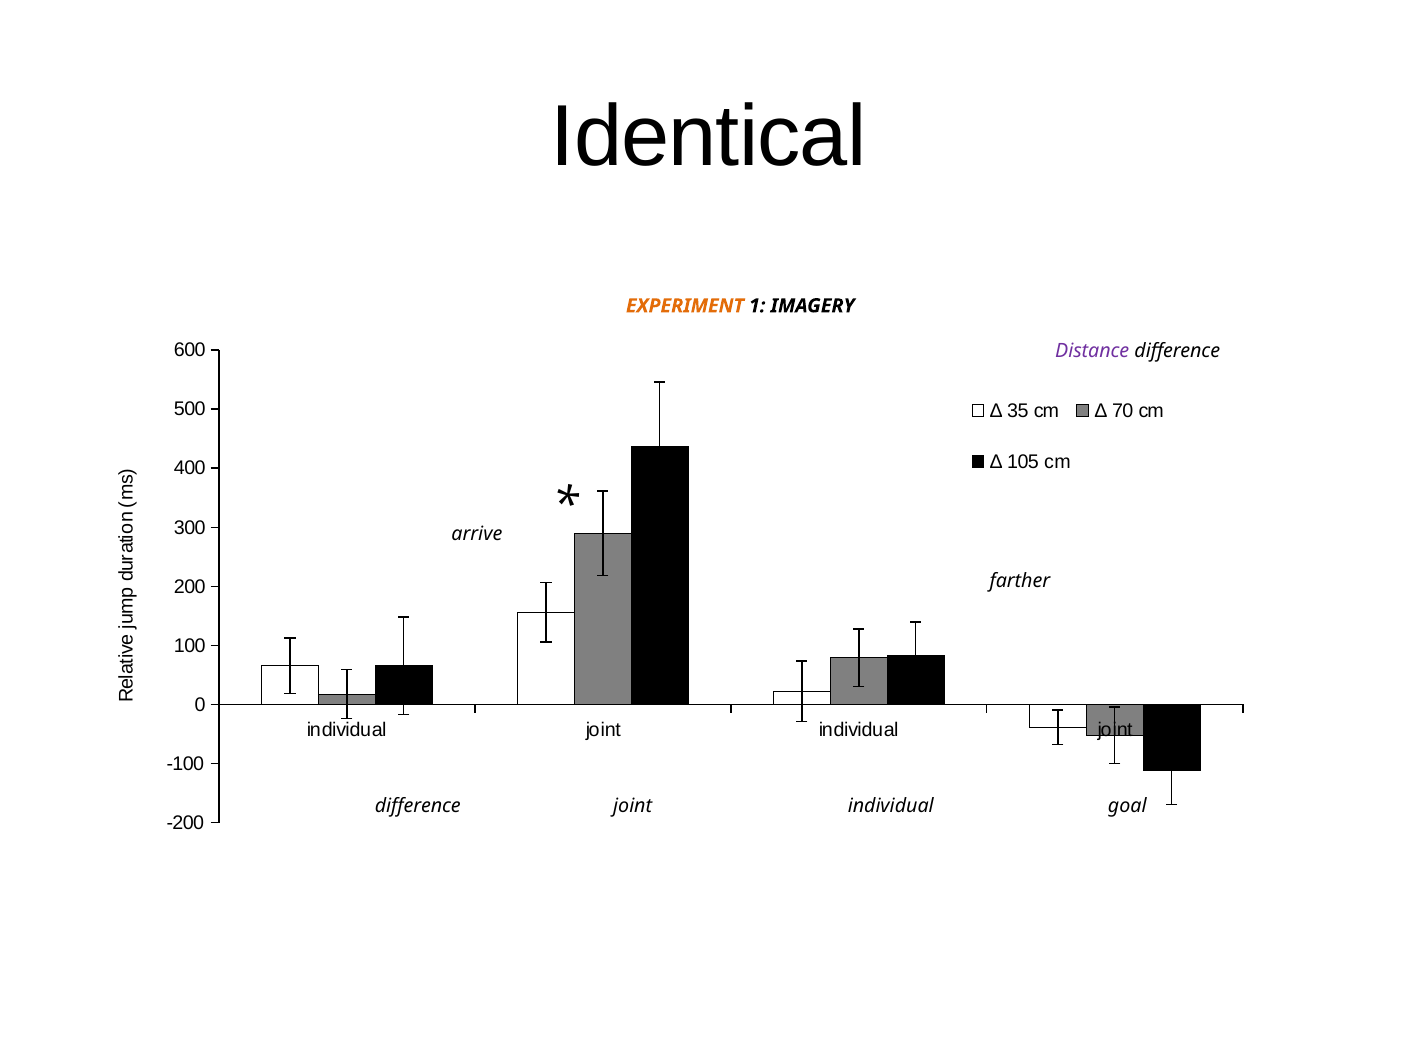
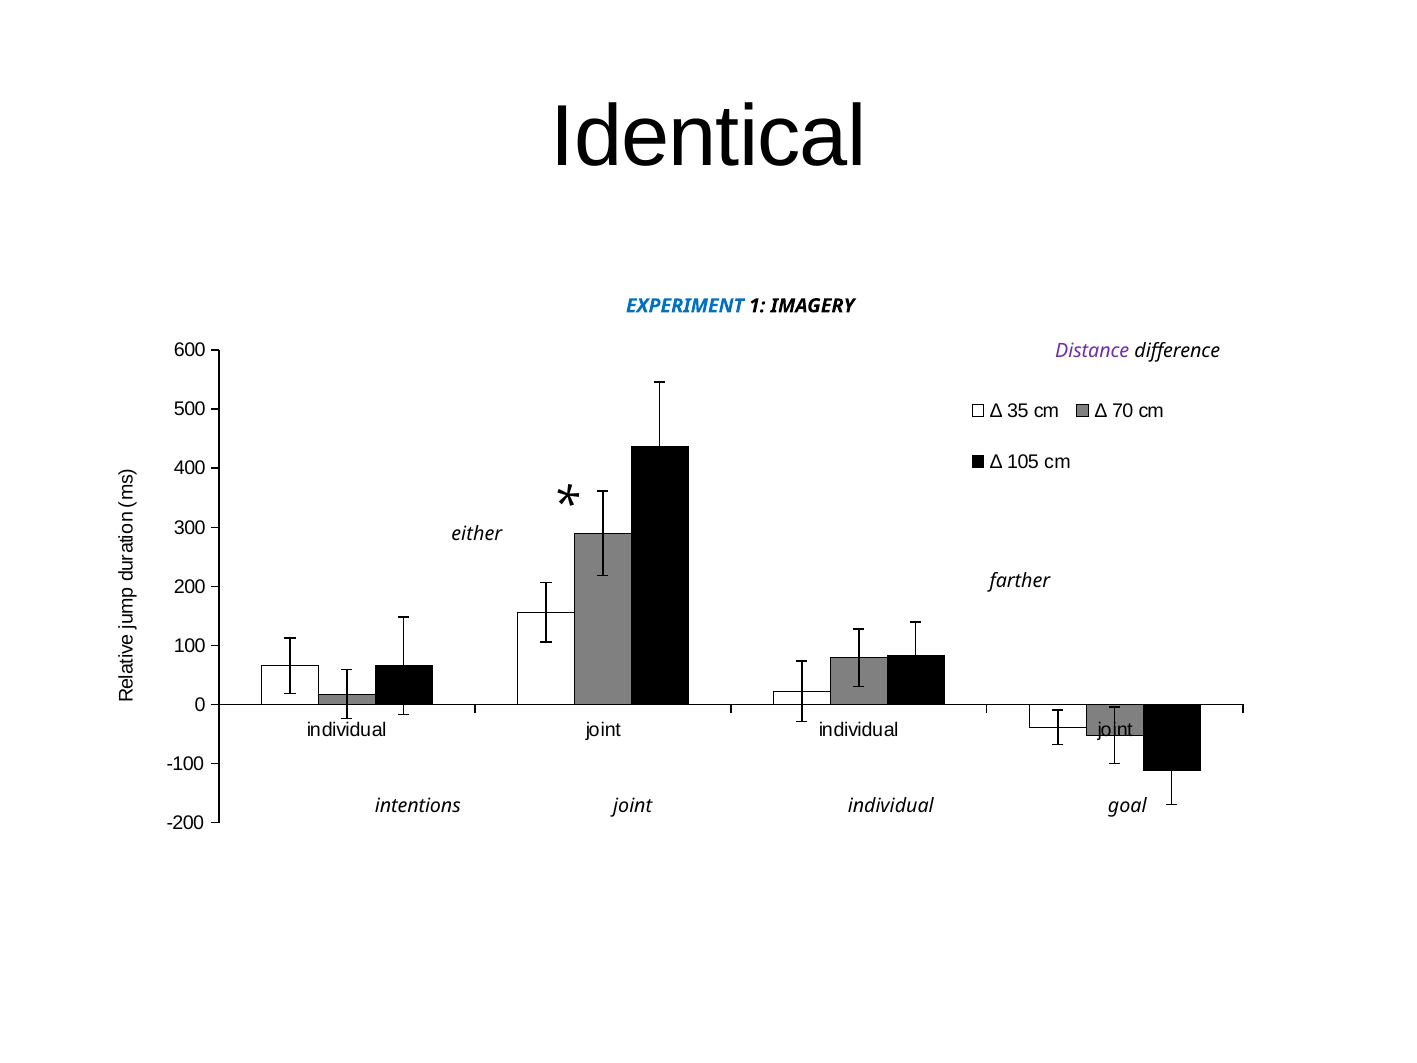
EXPERIMENT colour: orange -> blue
arrive: arrive -> either
difference at (418, 805): difference -> intentions
